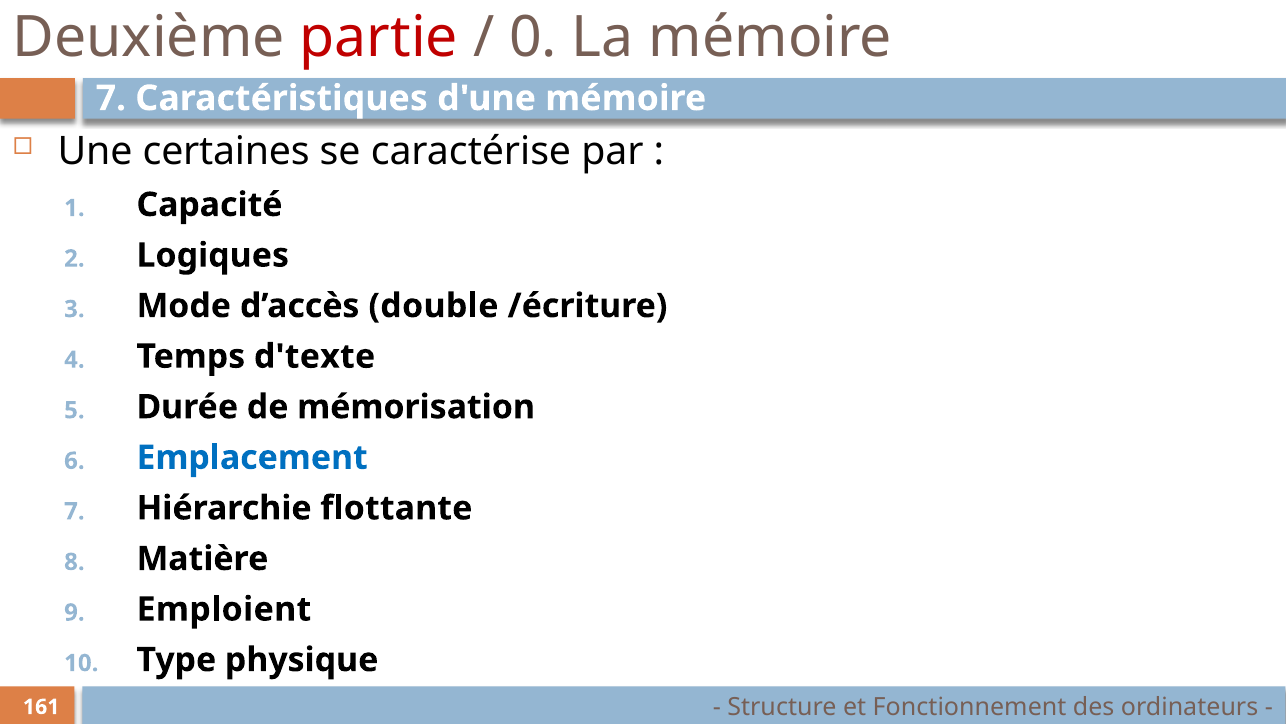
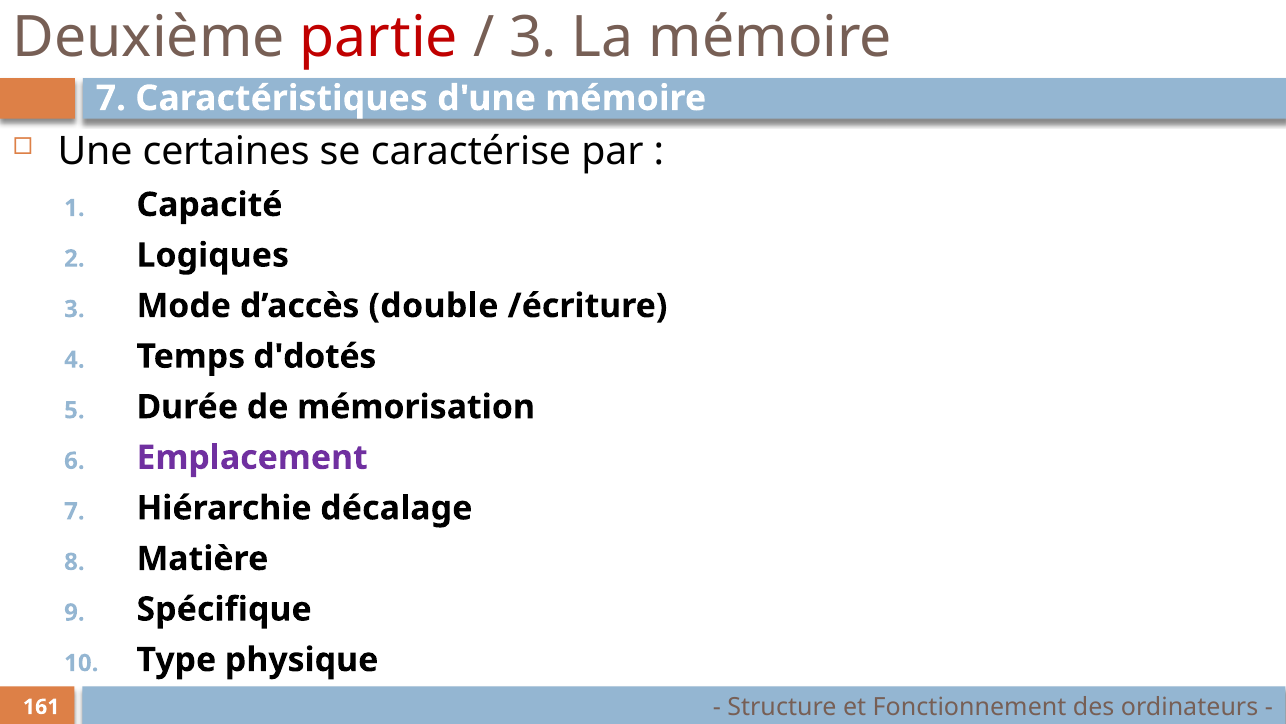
0 at (533, 37): 0 -> 3
d'texte: d'texte -> d'dotés
Emplacement colour: blue -> purple
flottante: flottante -> décalage
Emploient: Emploient -> Spécifique
